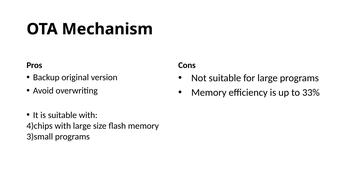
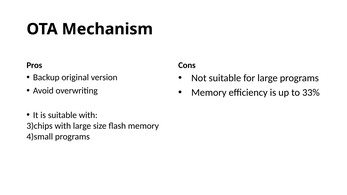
4)chips: 4)chips -> 3)chips
3)small: 3)small -> 4)small
